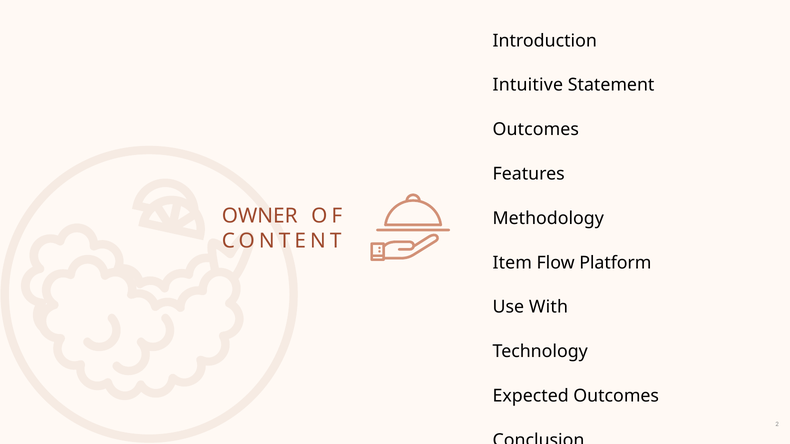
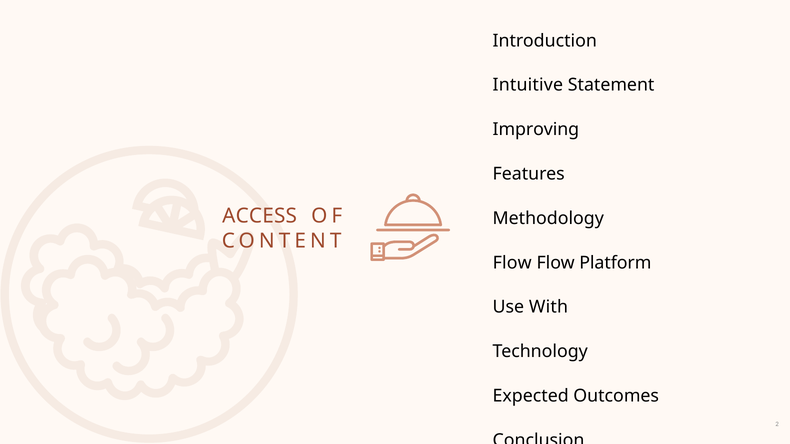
Outcomes at (536, 130): Outcomes -> Improving
OWNER: OWNER -> ACCESS
Item at (512, 263): Item -> Flow
